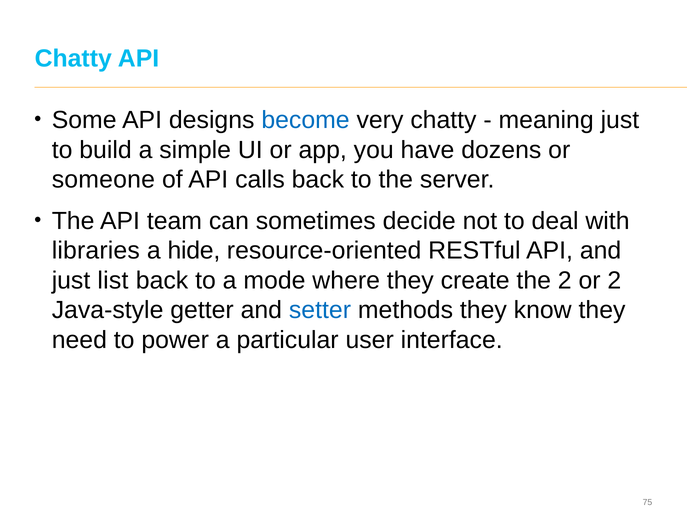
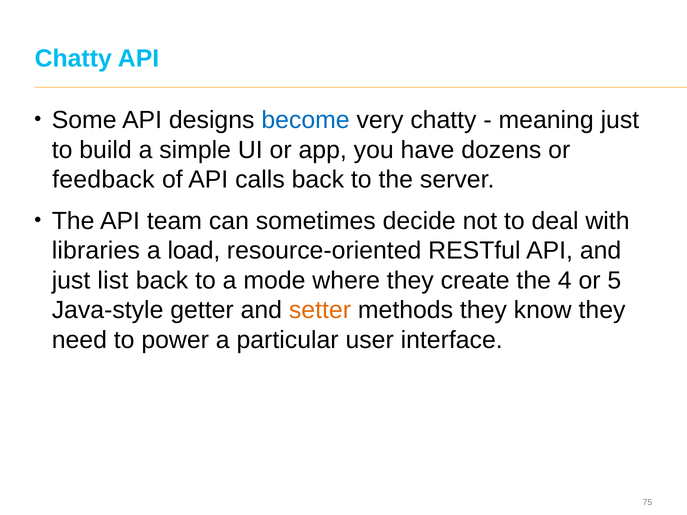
someone: someone -> feedback
hide: hide -> load
the 2: 2 -> 4
or 2: 2 -> 5
setter colour: blue -> orange
